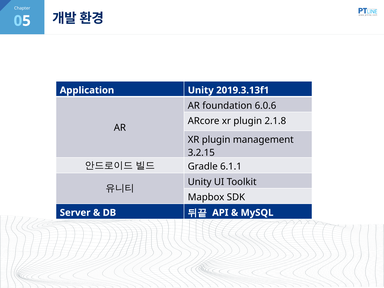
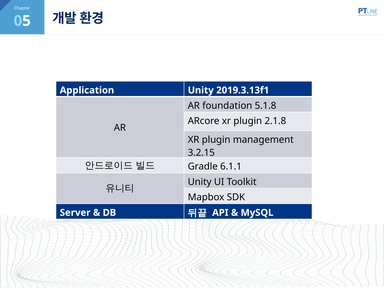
6.0.6: 6.0.6 -> 5.1.8
